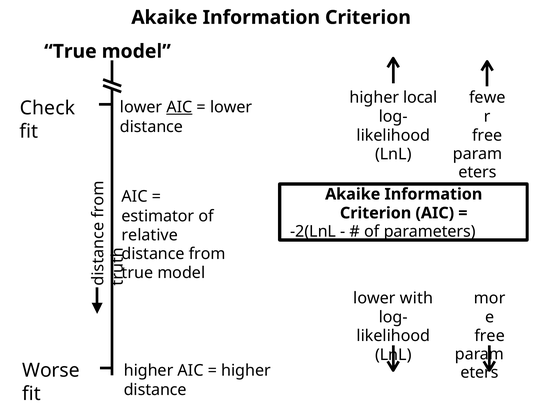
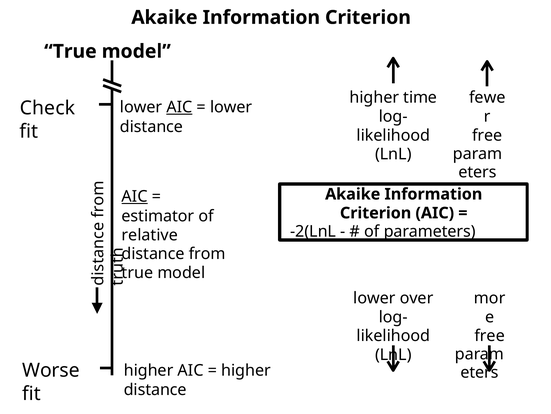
local: local -> time
AIC at (135, 196) underline: none -> present
with: with -> over
